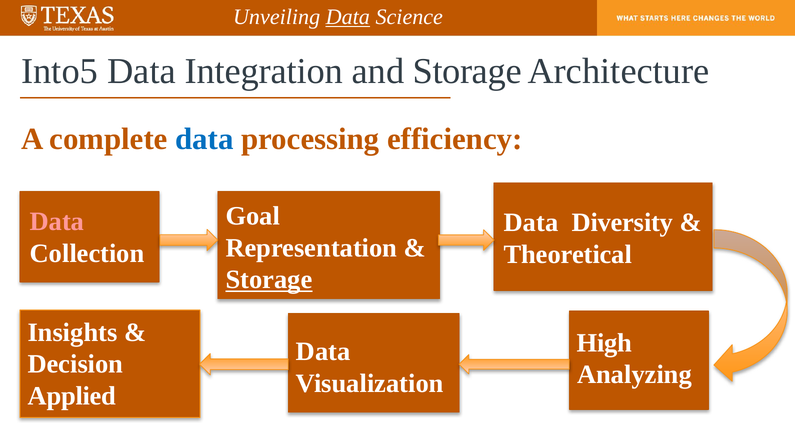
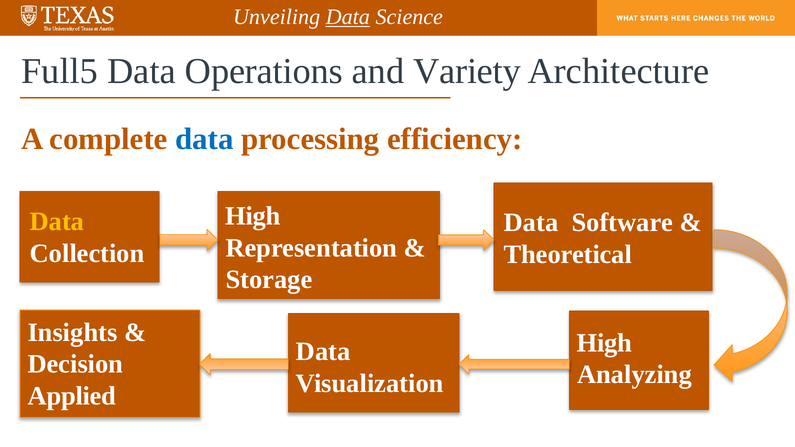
Into5: Into5 -> Full5
Integration: Integration -> Operations
and Storage: Storage -> Variety
Goal at (253, 216): Goal -> High
Data at (57, 222) colour: pink -> yellow
Diversity: Diversity -> Software
Storage at (269, 280) underline: present -> none
